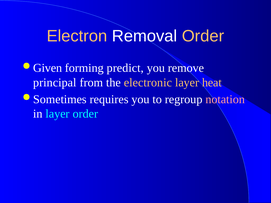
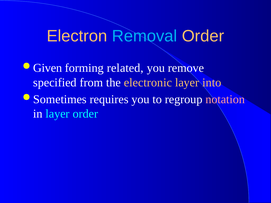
Removal colour: white -> light blue
predict: predict -> related
principal: principal -> specified
heat: heat -> into
